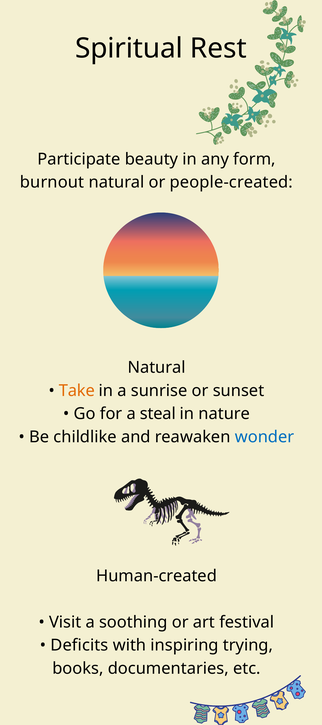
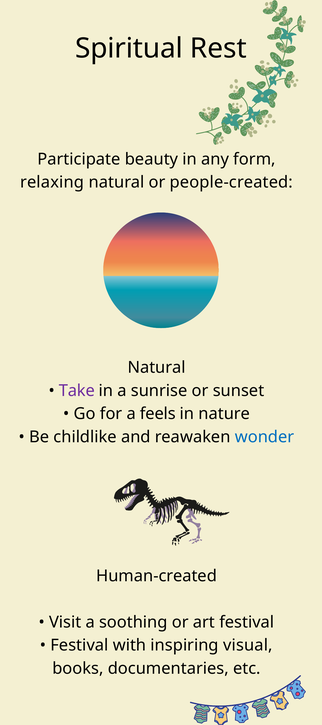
burnout: burnout -> relaxing
Take colour: orange -> purple
steal: steal -> feels
Deficits at (79, 645): Deficits -> Festival
trying: trying -> visual
